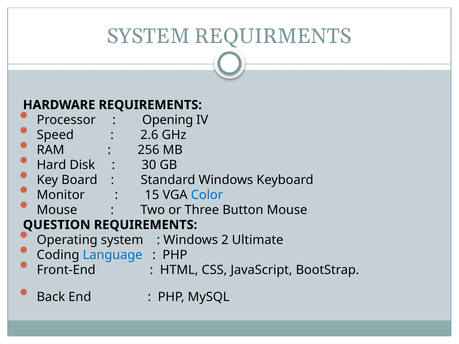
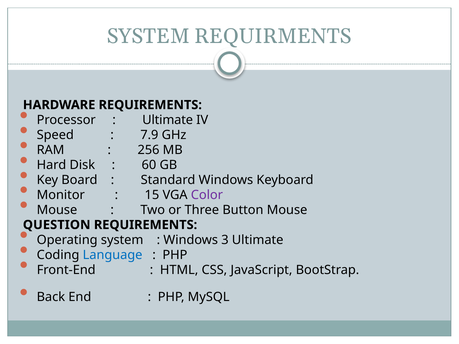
Opening at (168, 120): Opening -> Ultimate
2.6: 2.6 -> 7.9
30: 30 -> 60
Color colour: blue -> purple
2: 2 -> 3
